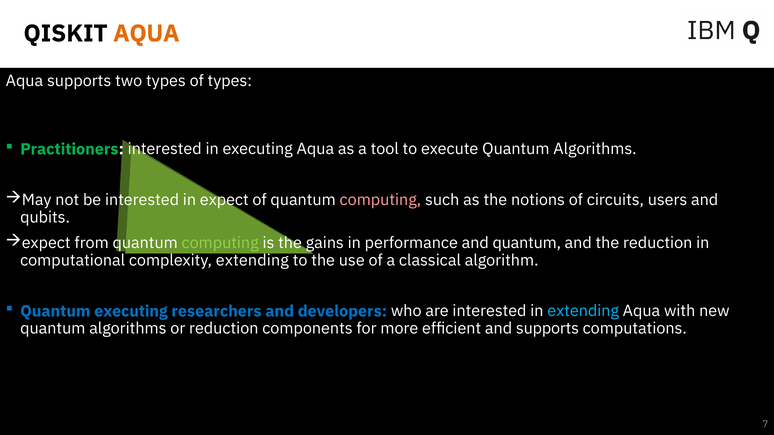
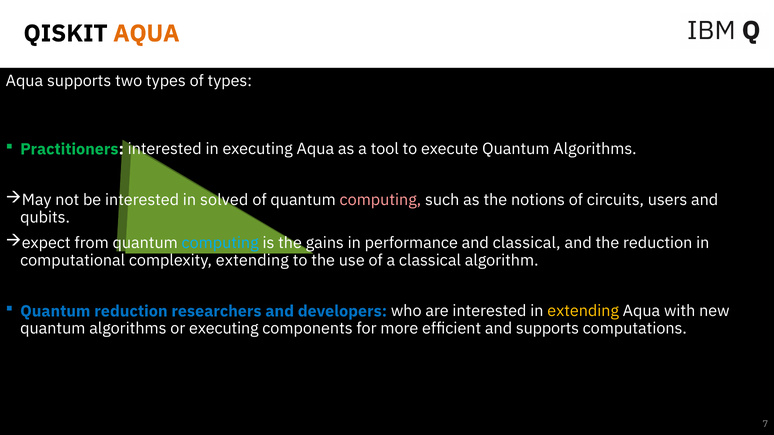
in expect: expect -> solved
computing at (220, 243) colour: light green -> light blue
and quantum: quantum -> classical
Quantum executing: executing -> reduction
extending at (583, 311) colour: light blue -> yellow
or reduction: reduction -> executing
